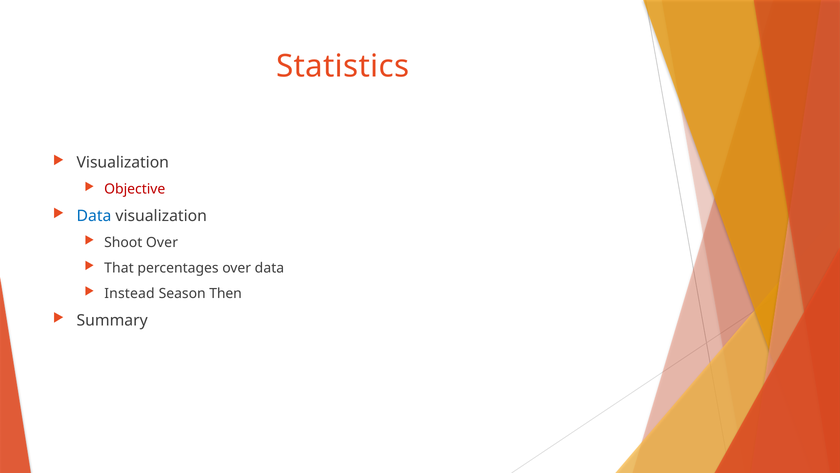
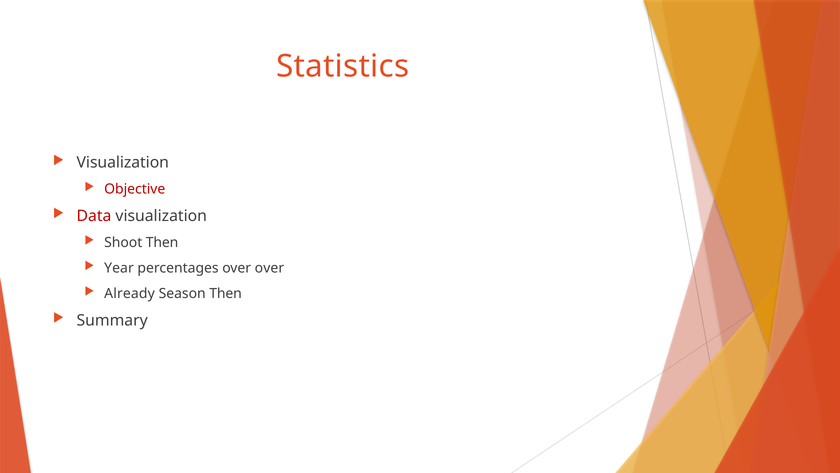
Data at (94, 216) colour: blue -> red
Shoot Over: Over -> Then
That: That -> Year
over data: data -> over
Instead: Instead -> Already
